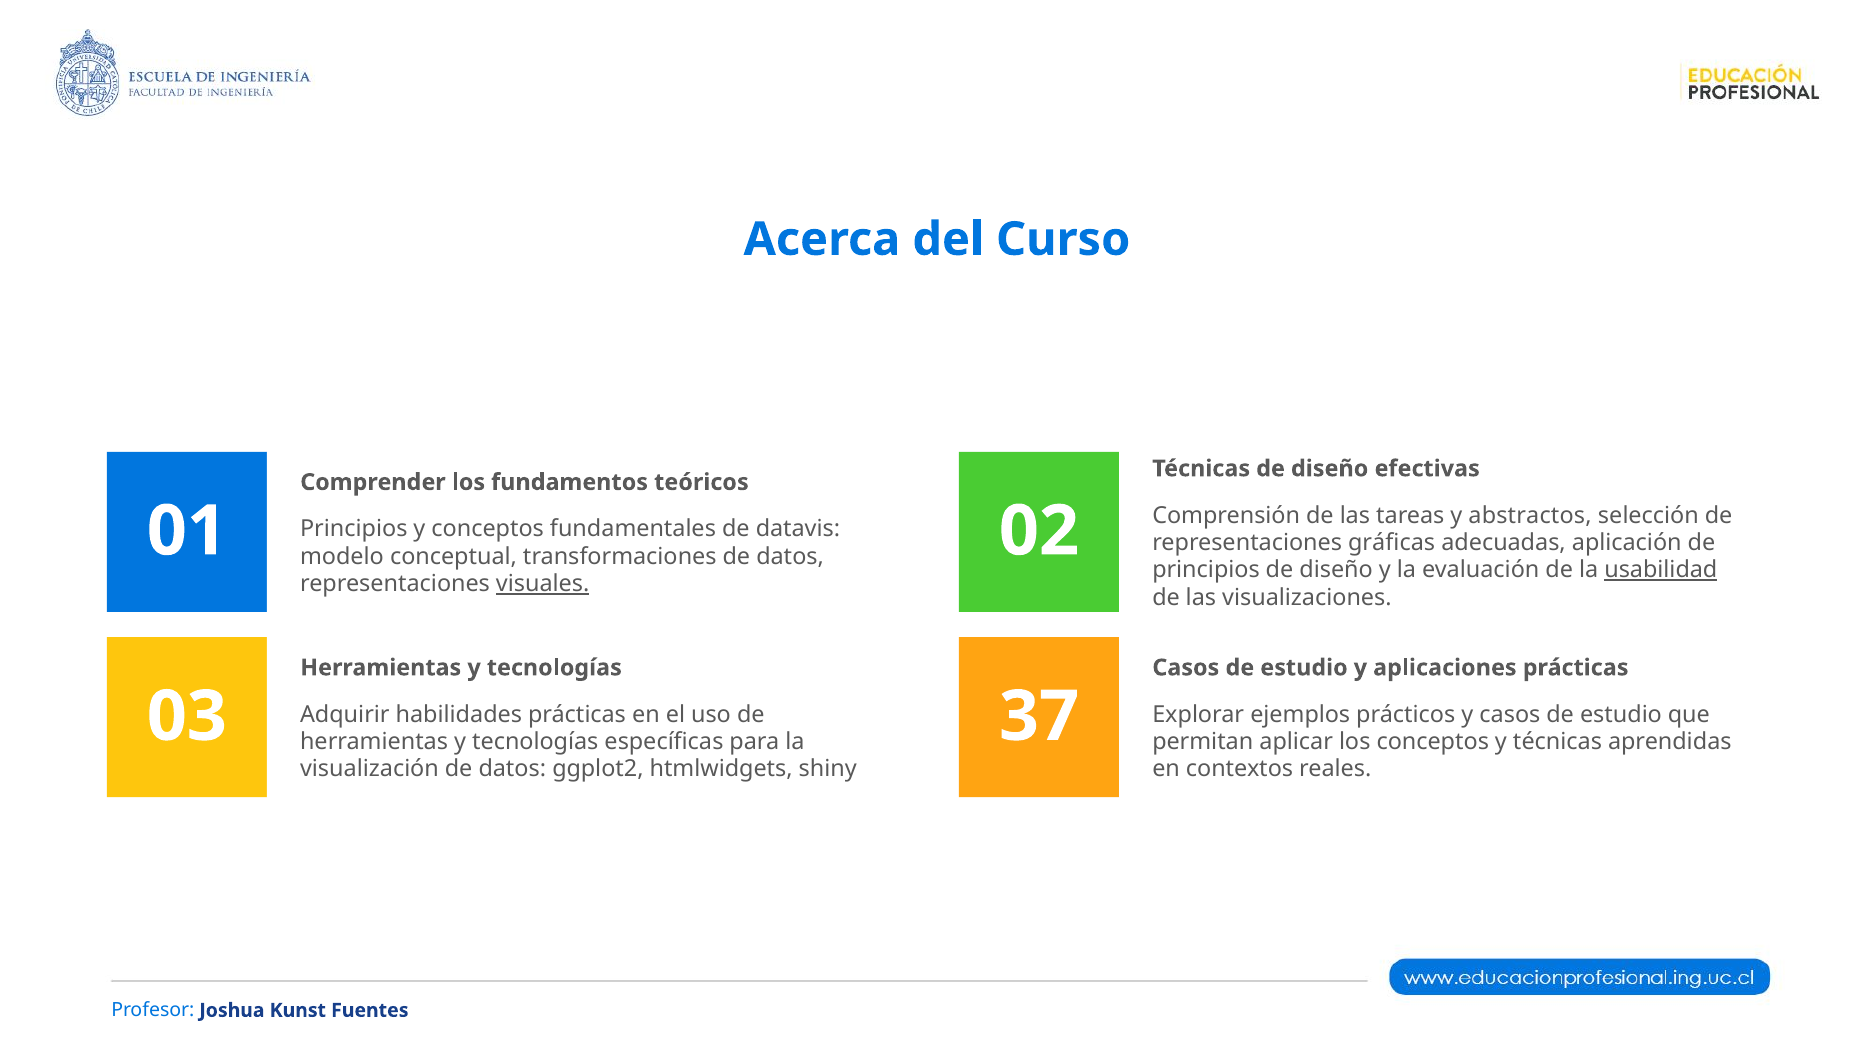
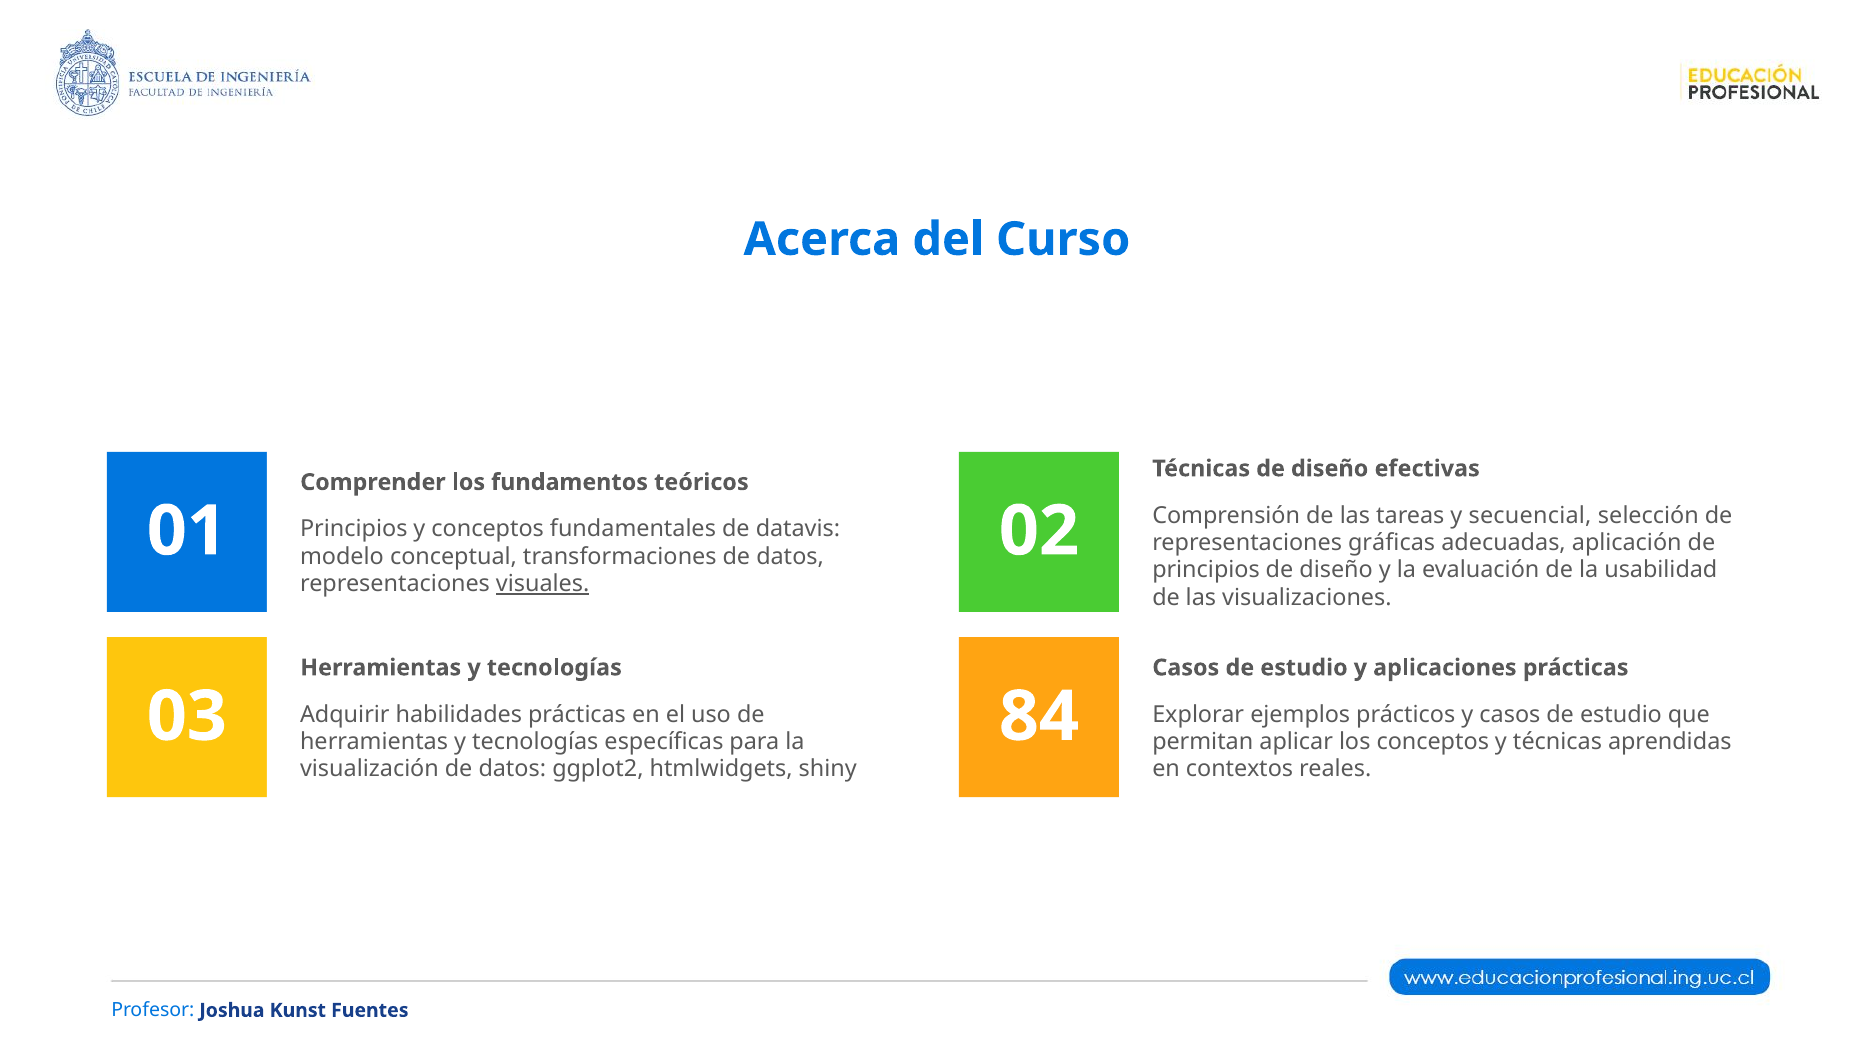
abstractos: abstractos -> secuencial
usabilidad underline: present -> none
37: 37 -> 84
